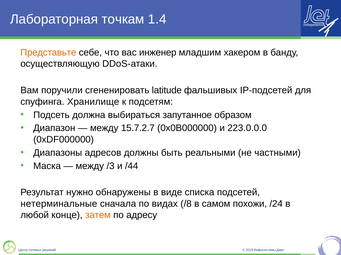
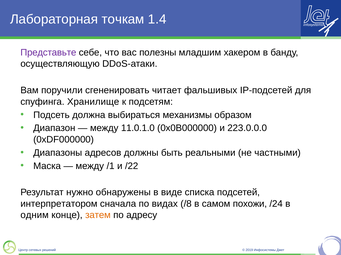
Представьте colour: orange -> purple
инженер: инженер -> полезны
latitude: latitude -> читает
запутанное: запутанное -> механизмы
15.7.2.7: 15.7.2.7 -> 11.0.1.0
/3: /3 -> /1
/44: /44 -> /22
нетерминальные: нетерминальные -> интерпретатором
любой: любой -> одним
